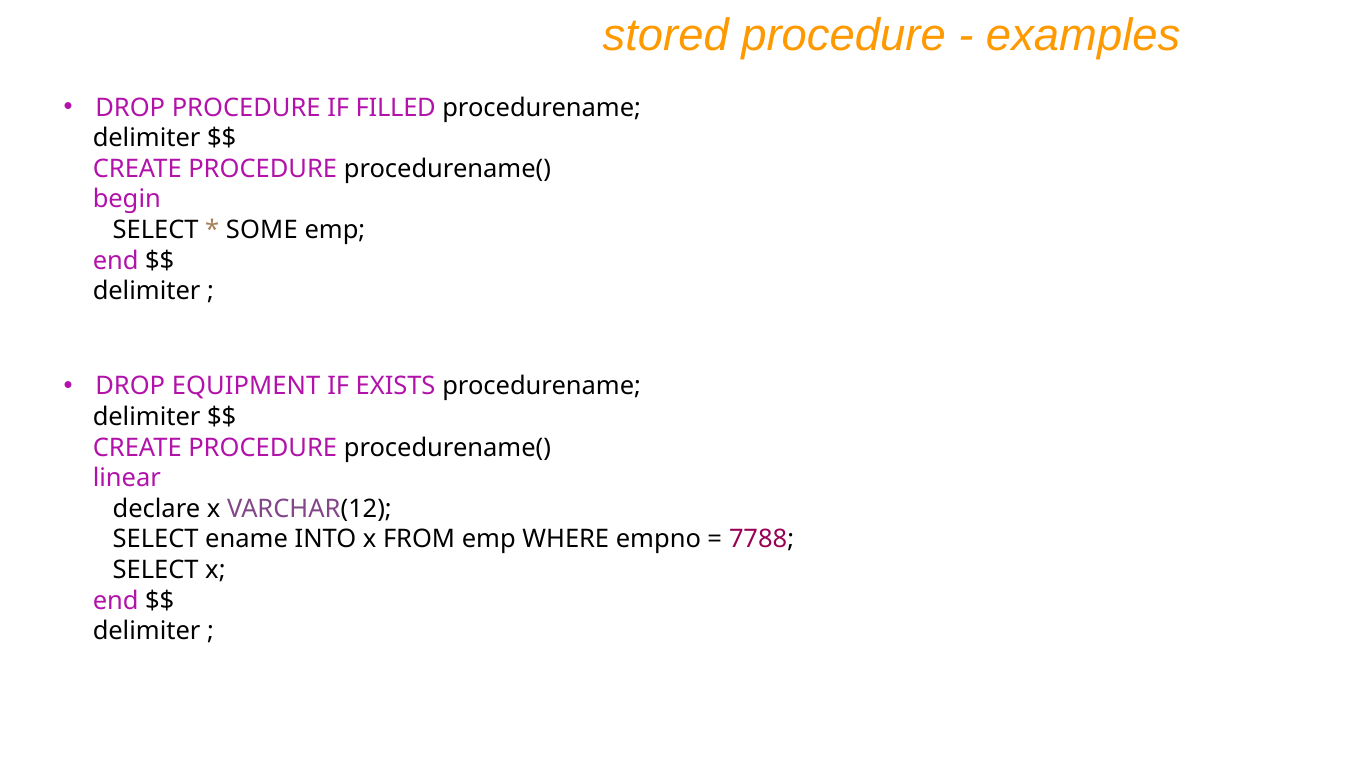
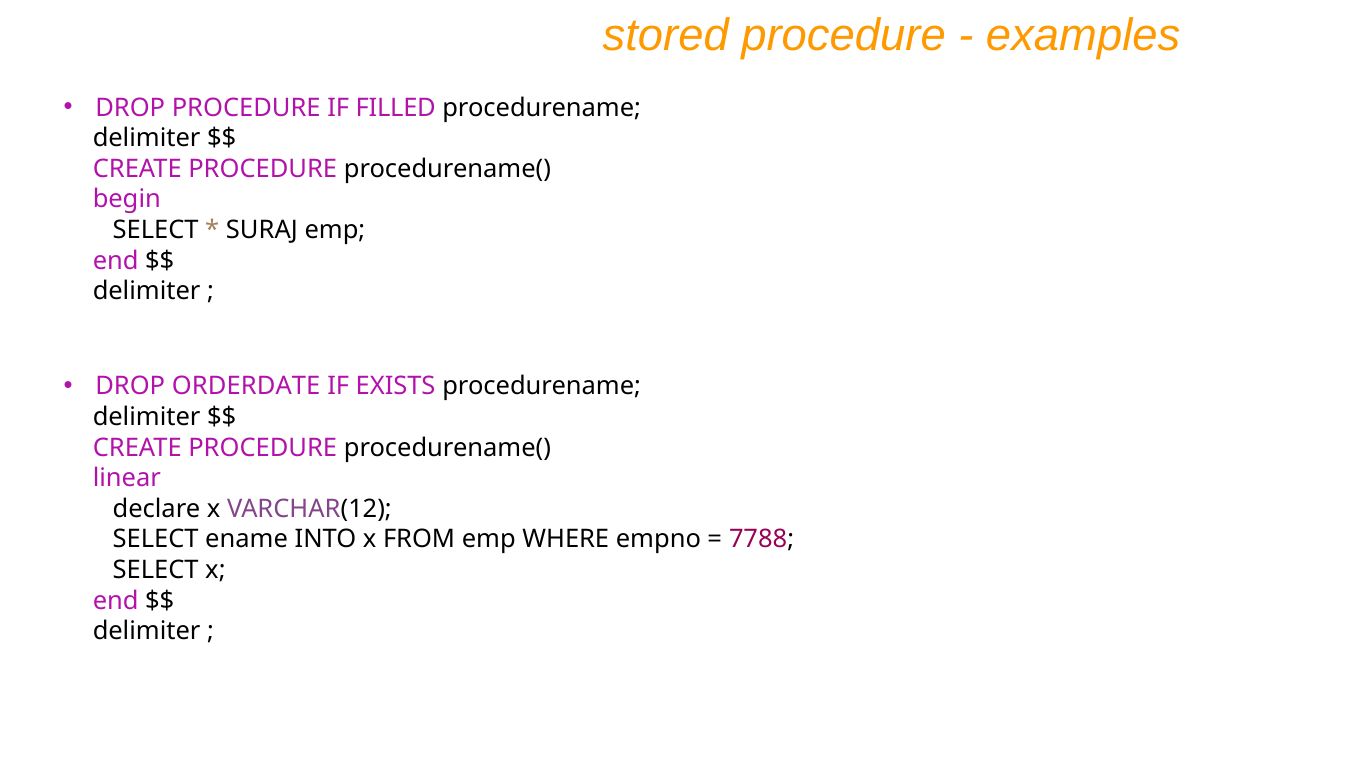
SOME: SOME -> SURAJ
EQUIPMENT: EQUIPMENT -> ORDERDATE
